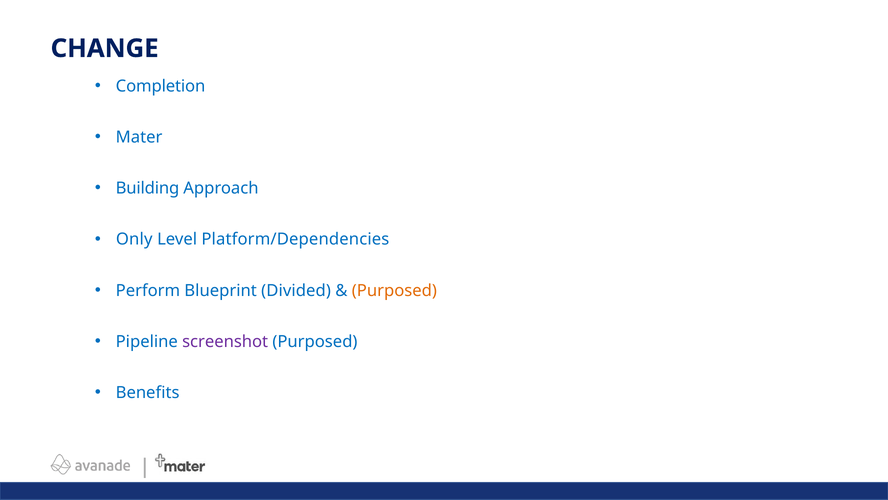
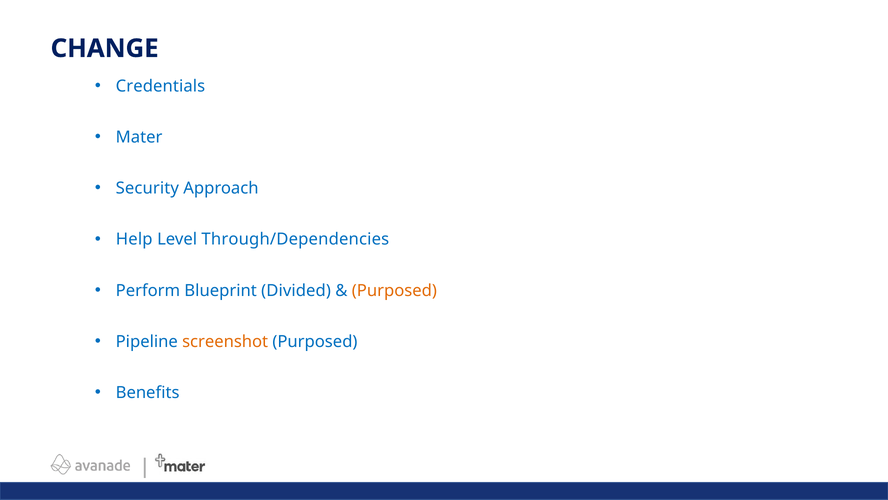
Completion: Completion -> Credentials
Building: Building -> Security
Only: Only -> Help
Platform/Dependencies: Platform/Dependencies -> Through/Dependencies
screenshot colour: purple -> orange
